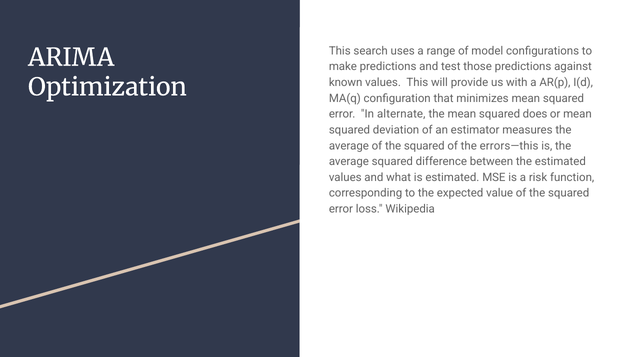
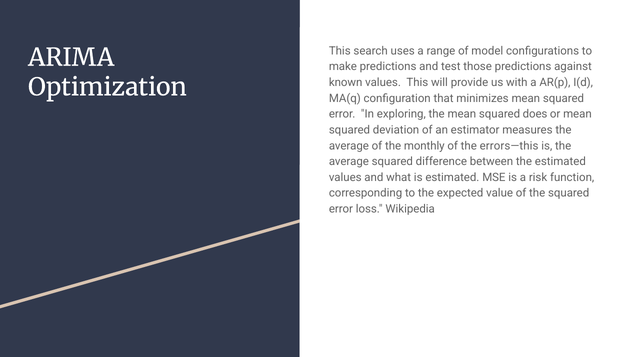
alternate: alternate -> exploring
average of the squared: squared -> monthly
